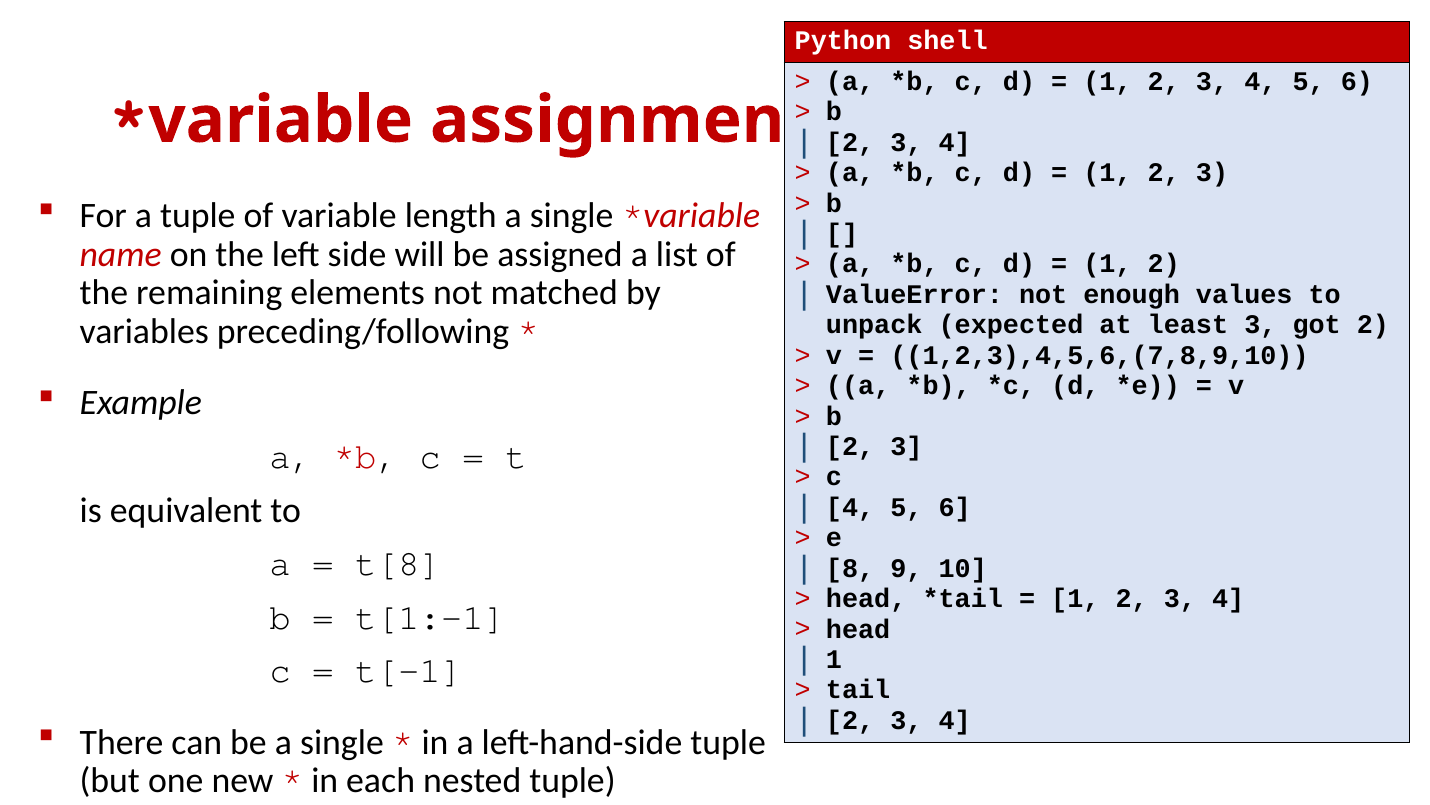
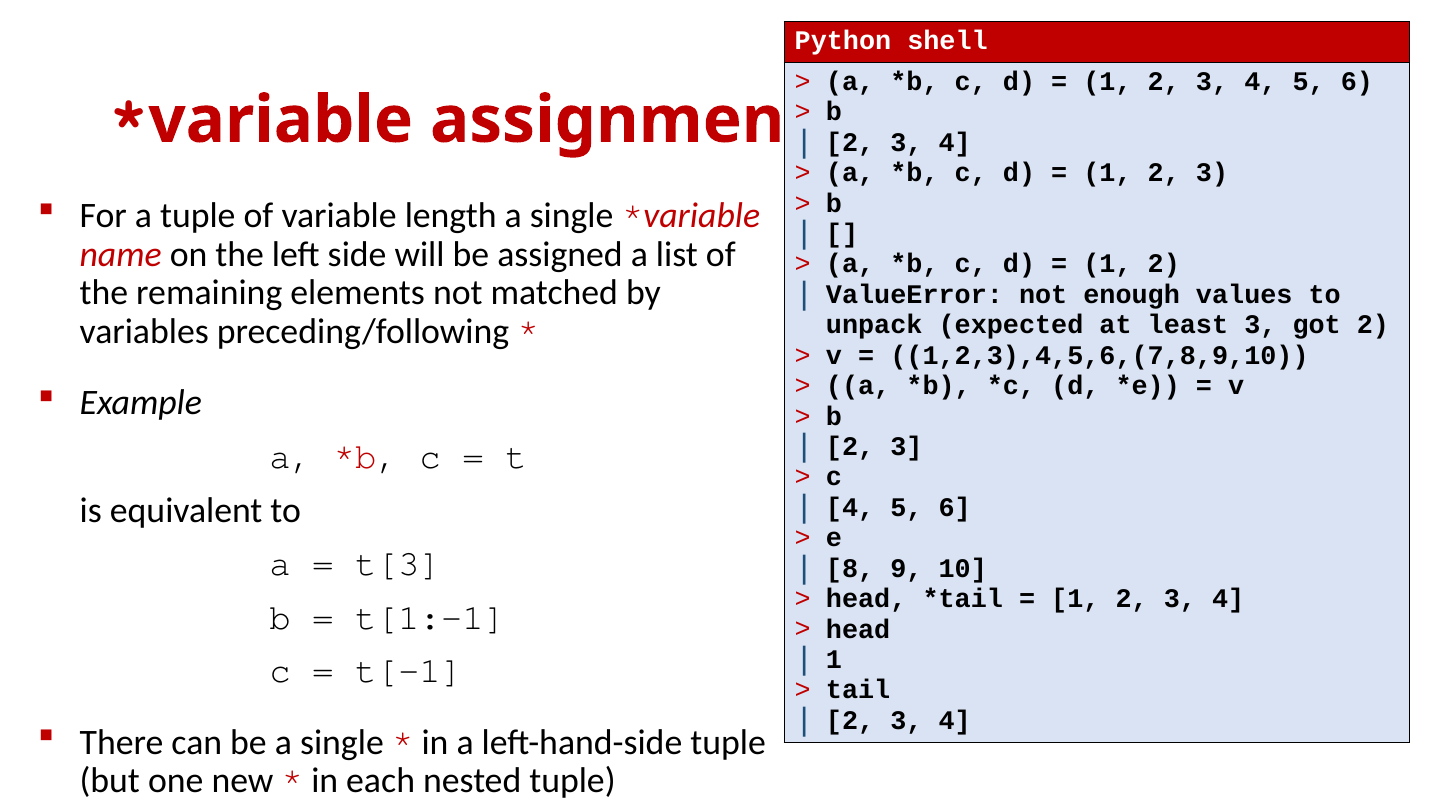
t[8: t[8 -> t[3
